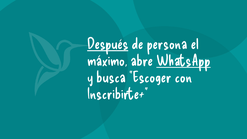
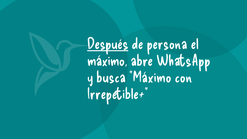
WhatsApp underline: present -> none
busca Escoger: Escoger -> Máximo
Inscribirte+: Inscribirte+ -> Irrepetible+
